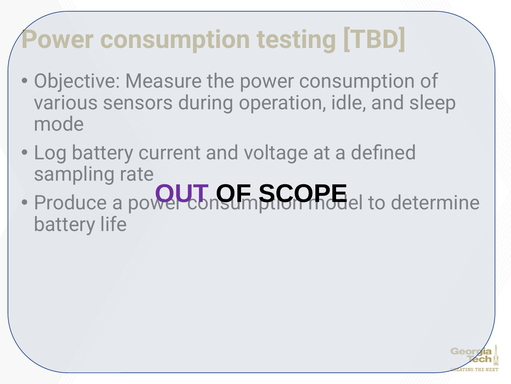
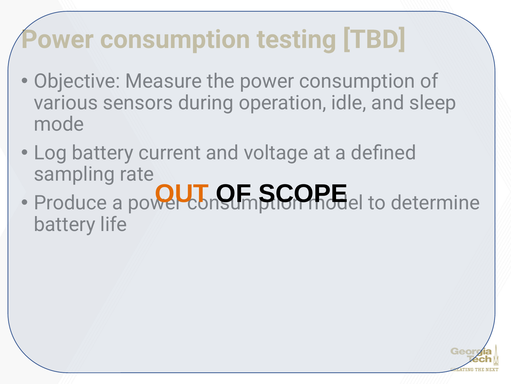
OUT colour: purple -> orange
